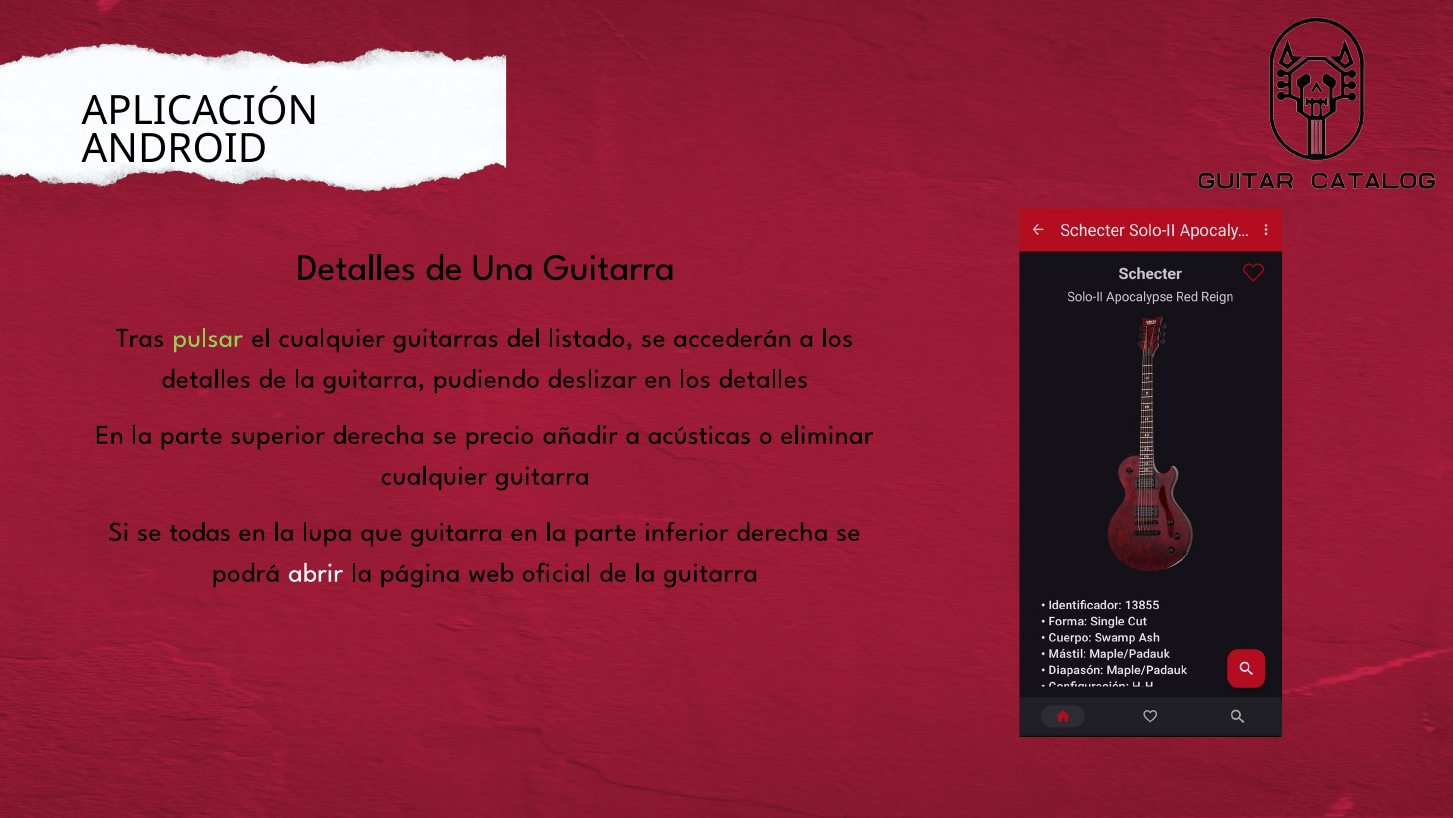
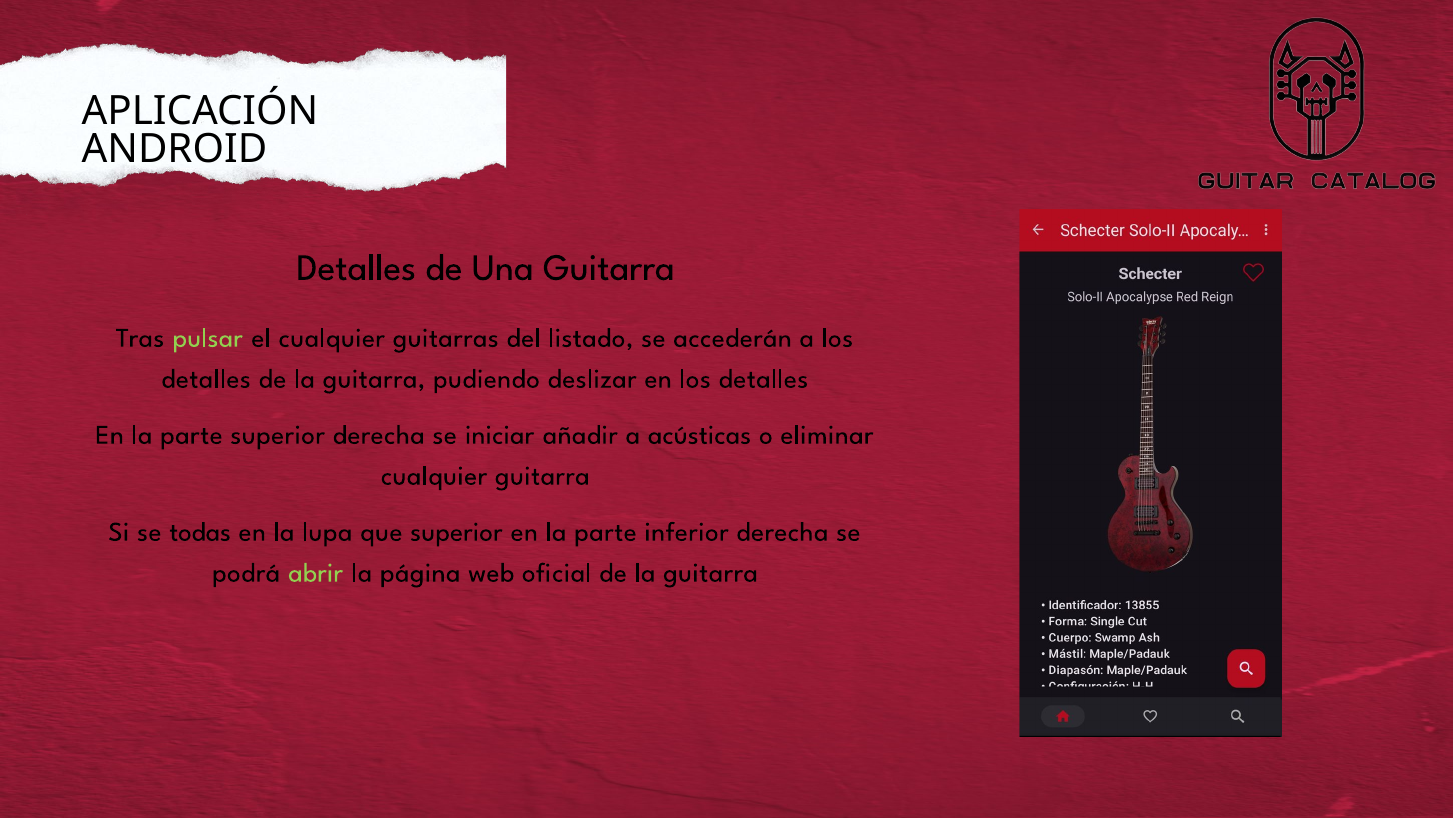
precio: precio -> iniciar
que guitarra: guitarra -> superior
abrir colour: white -> light green
